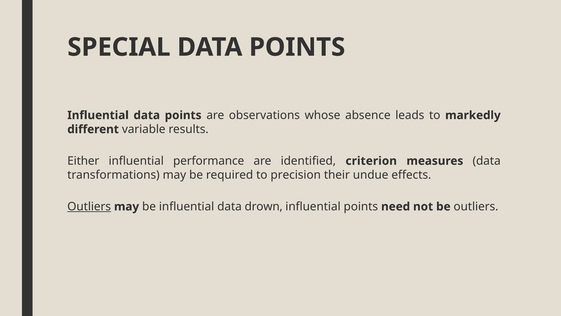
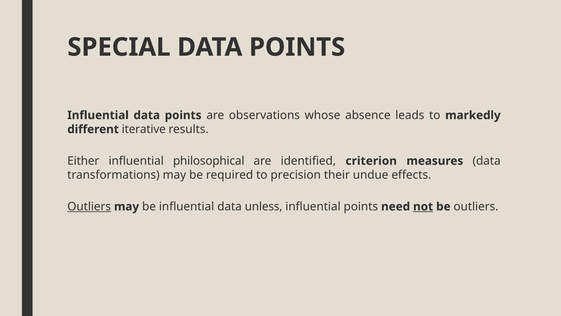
variable: variable -> iterative
performance: performance -> philosophical
drown: drown -> unless
not underline: none -> present
